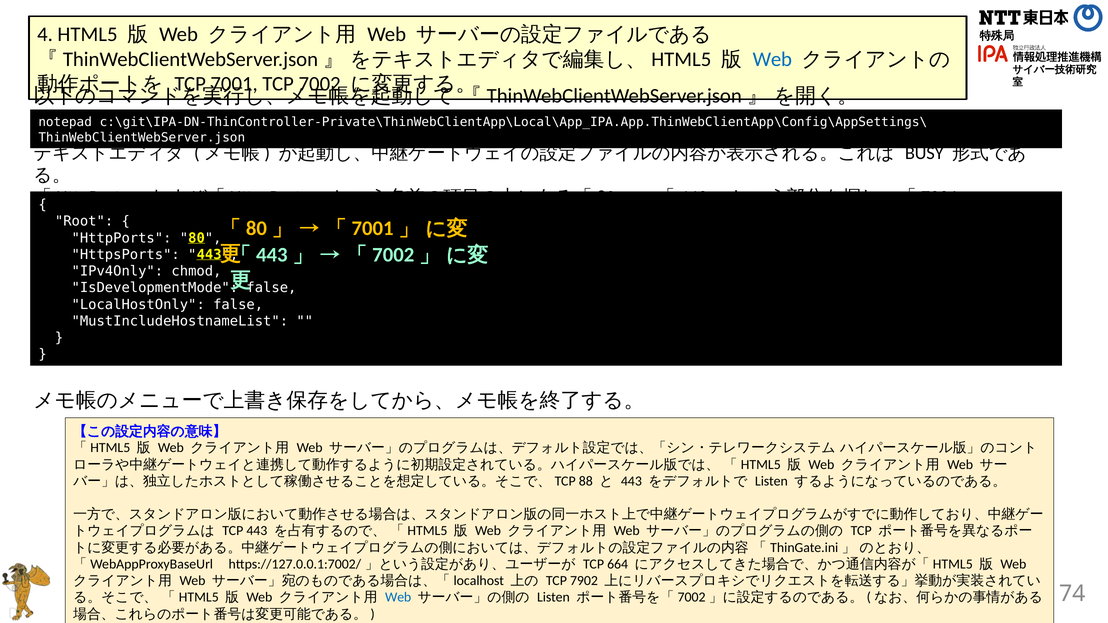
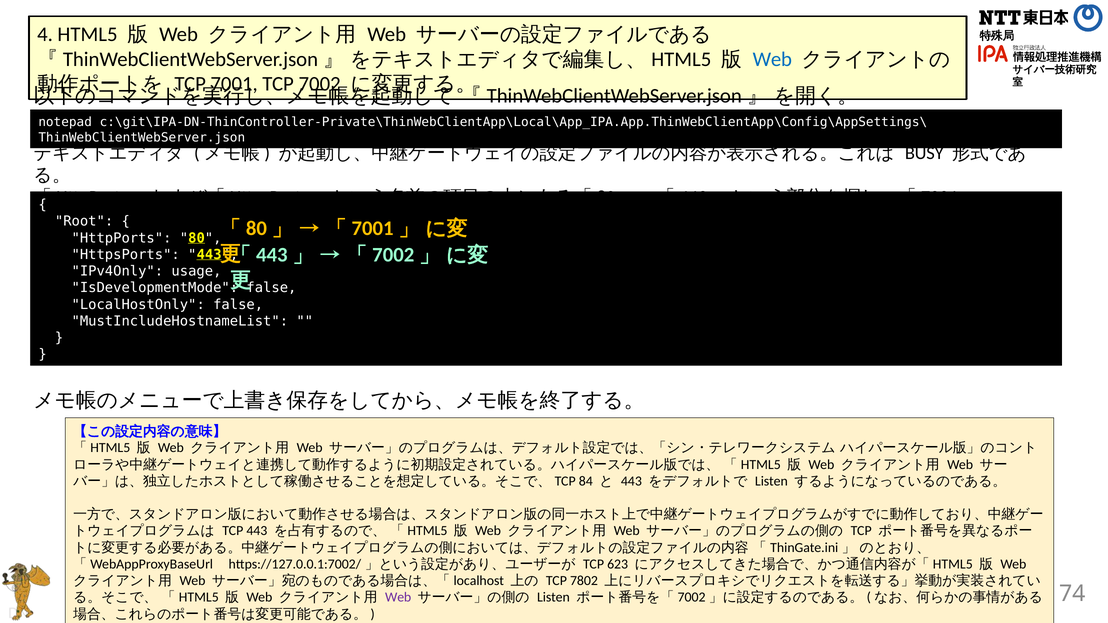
chmod: chmod -> usage
88: 88 -> 84
664: 664 -> 623
7902: 7902 -> 7802
Web at (398, 598) colour: blue -> purple
